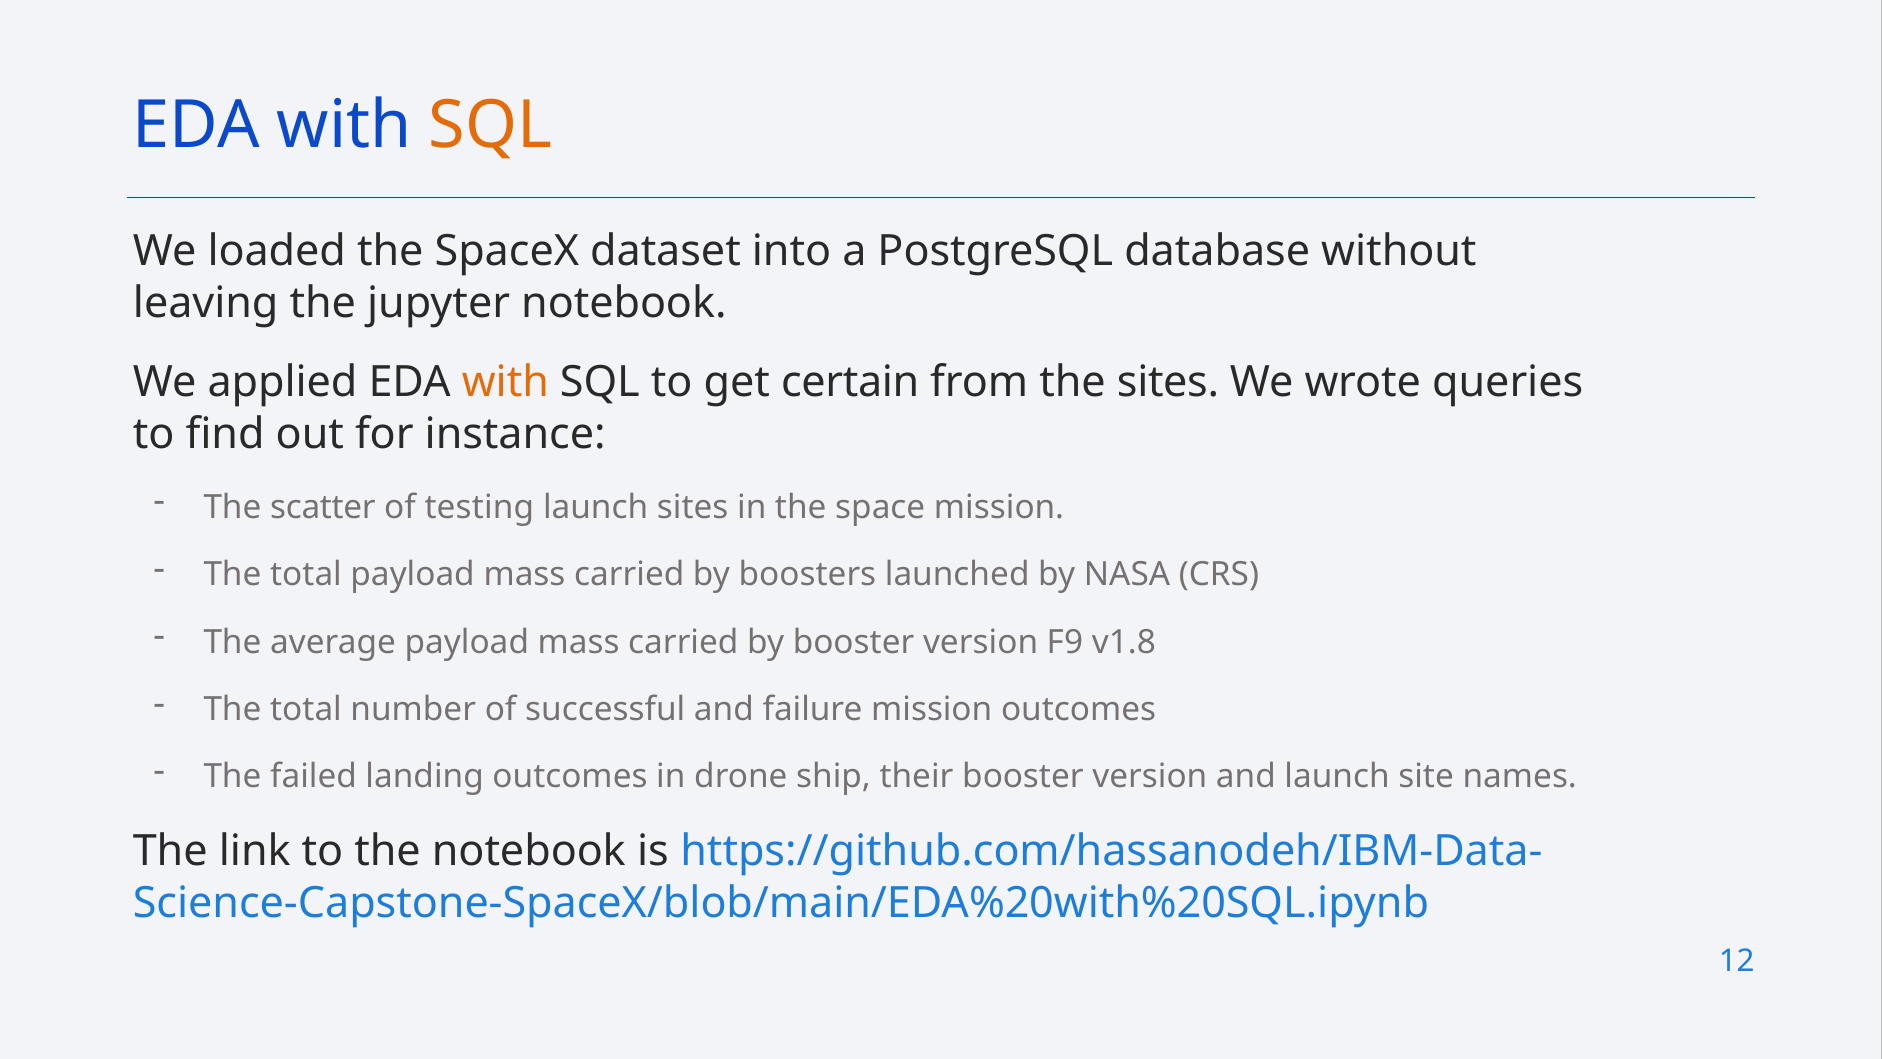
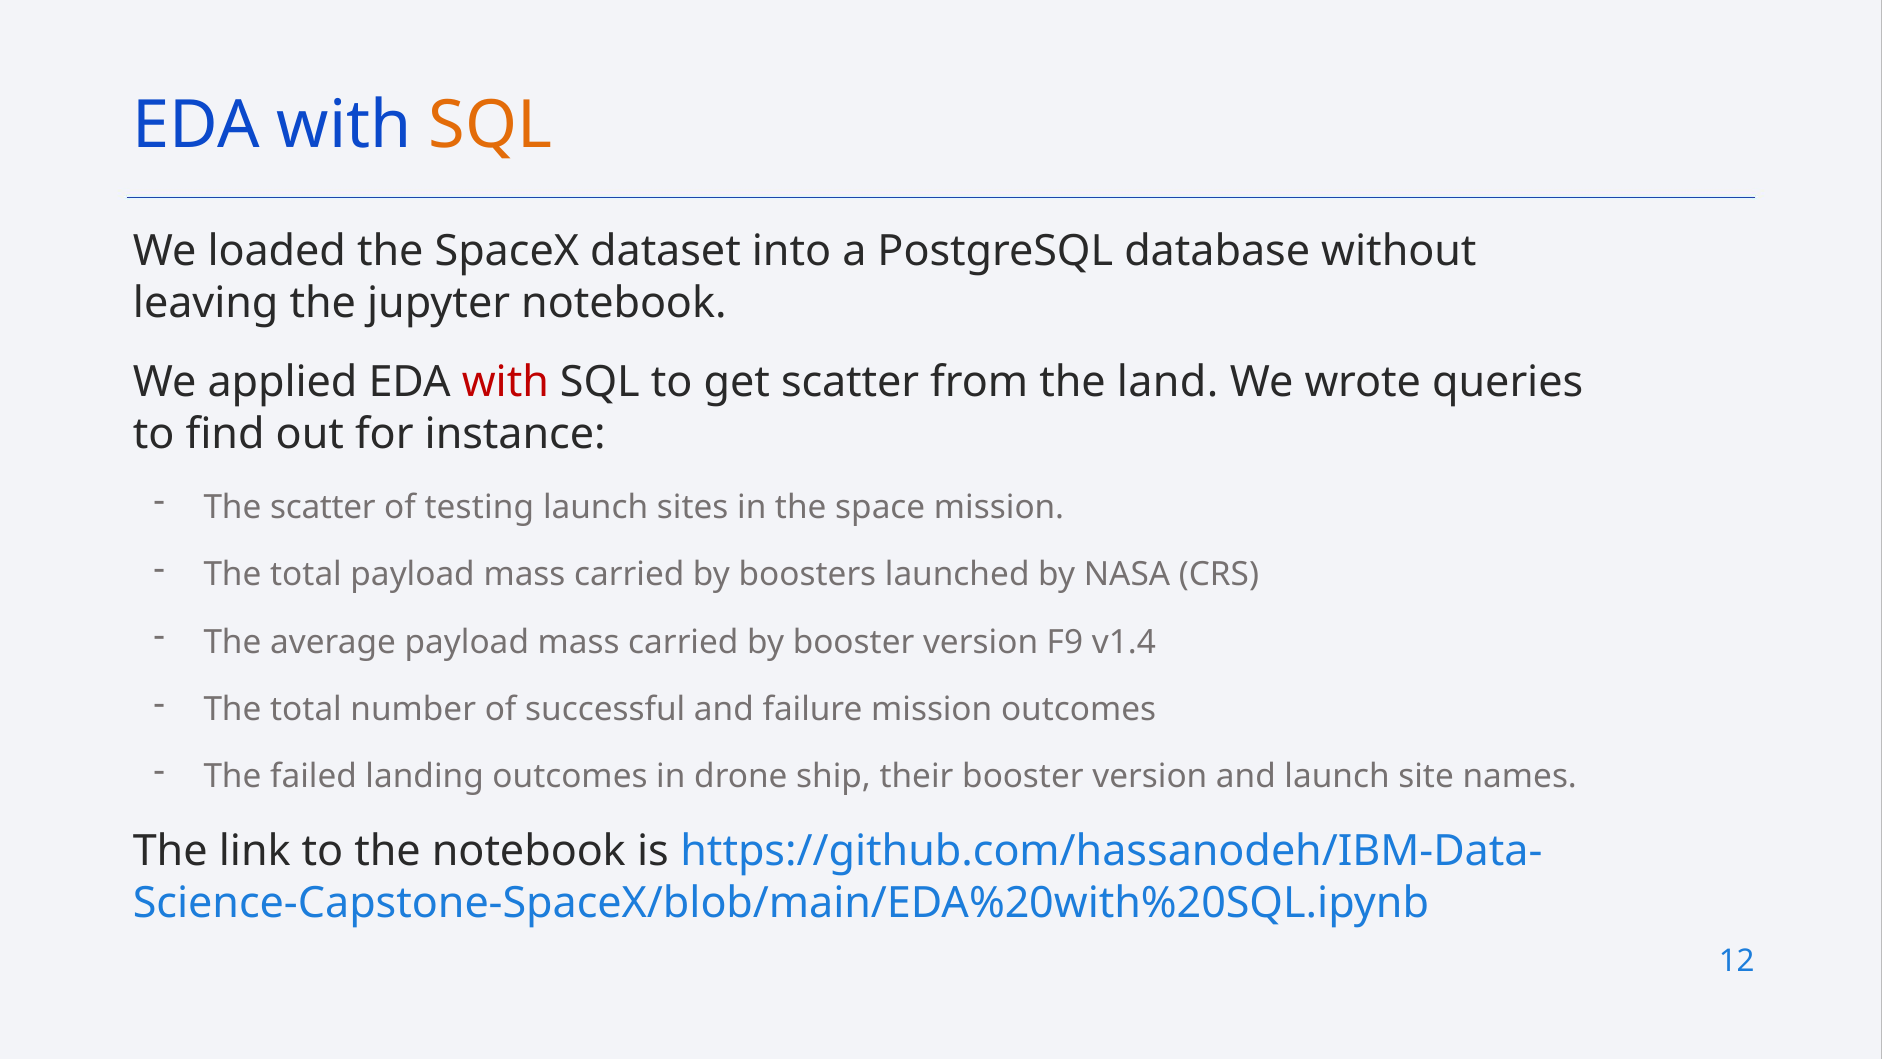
with at (505, 382) colour: orange -> red
get certain: certain -> scatter
the sites: sites -> land
v1.8: v1.8 -> v1.4
